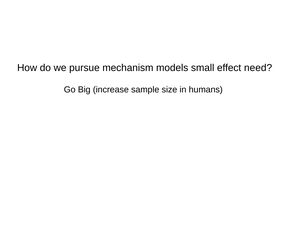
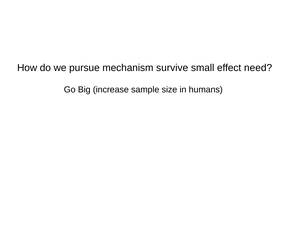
models: models -> survive
